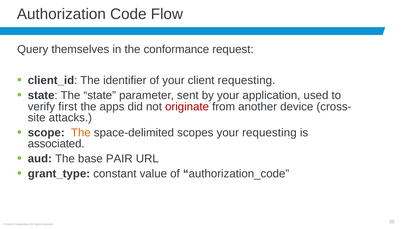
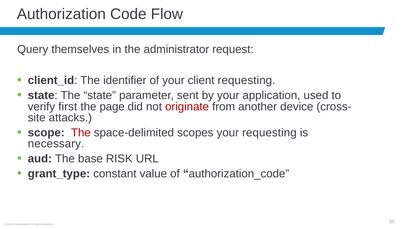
conformance: conformance -> administrator
apps: apps -> page
The at (81, 133) colour: orange -> red
associated: associated -> necessary
PAIR: PAIR -> RISK
